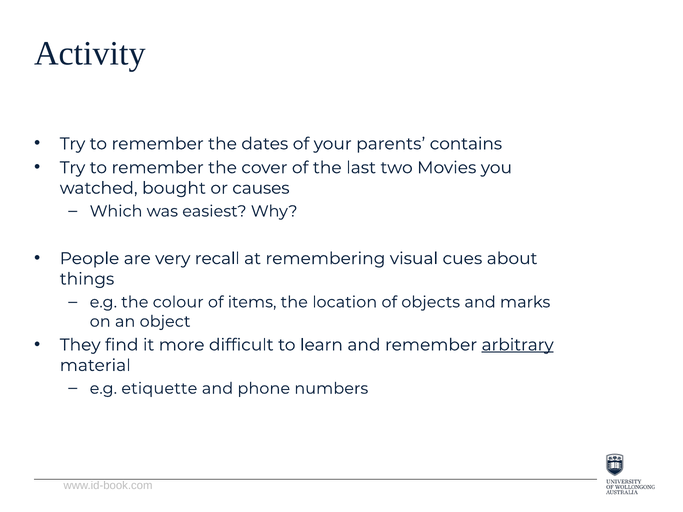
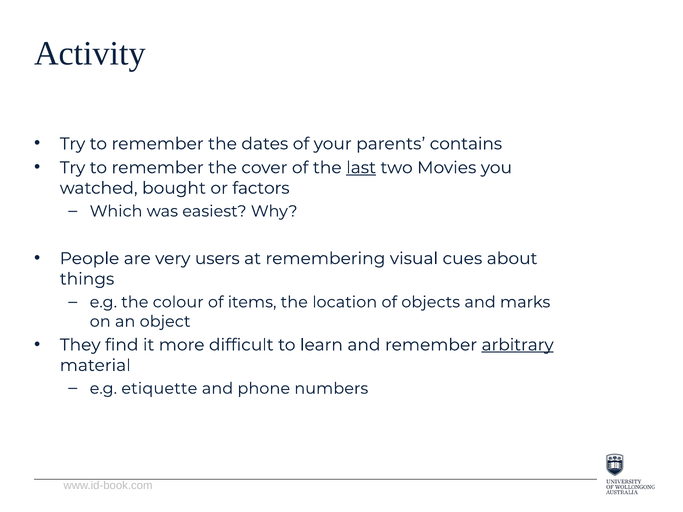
last underline: none -> present
causes: causes -> factors
recall: recall -> users
